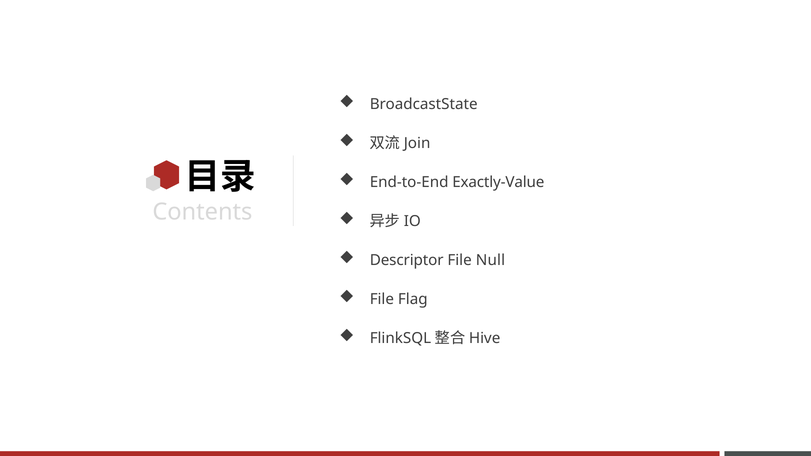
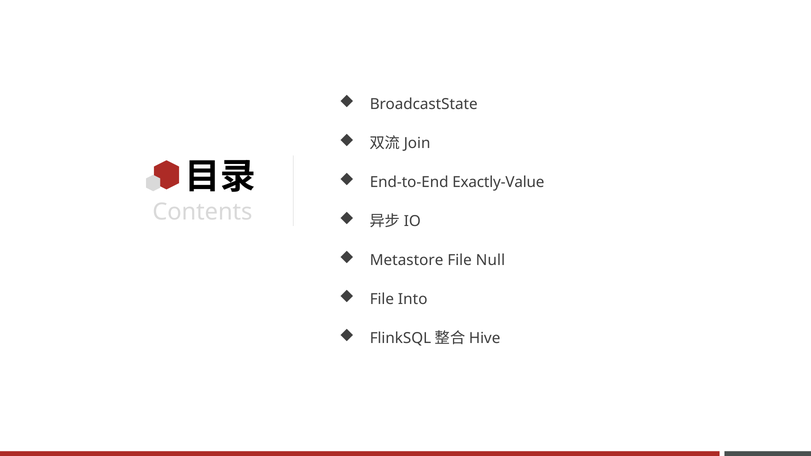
Descriptor: Descriptor -> Metastore
Flag: Flag -> Into
